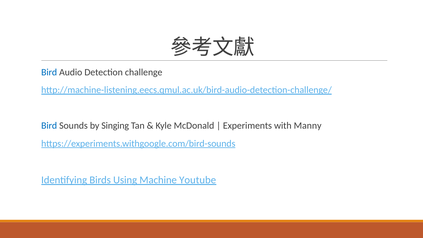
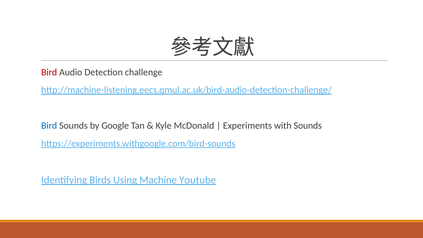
Bird at (49, 72) colour: blue -> red
Singing: Singing -> Google
with Manny: Manny -> Sounds
